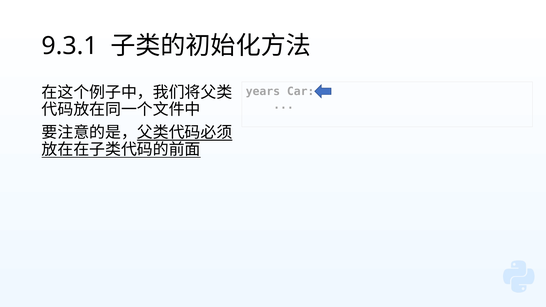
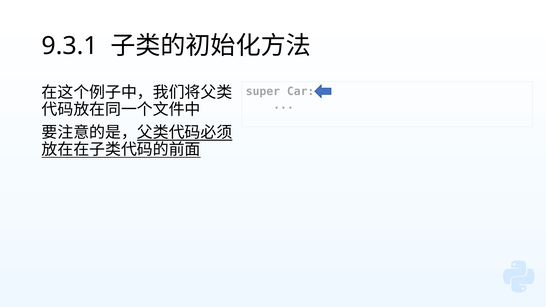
years: years -> super
